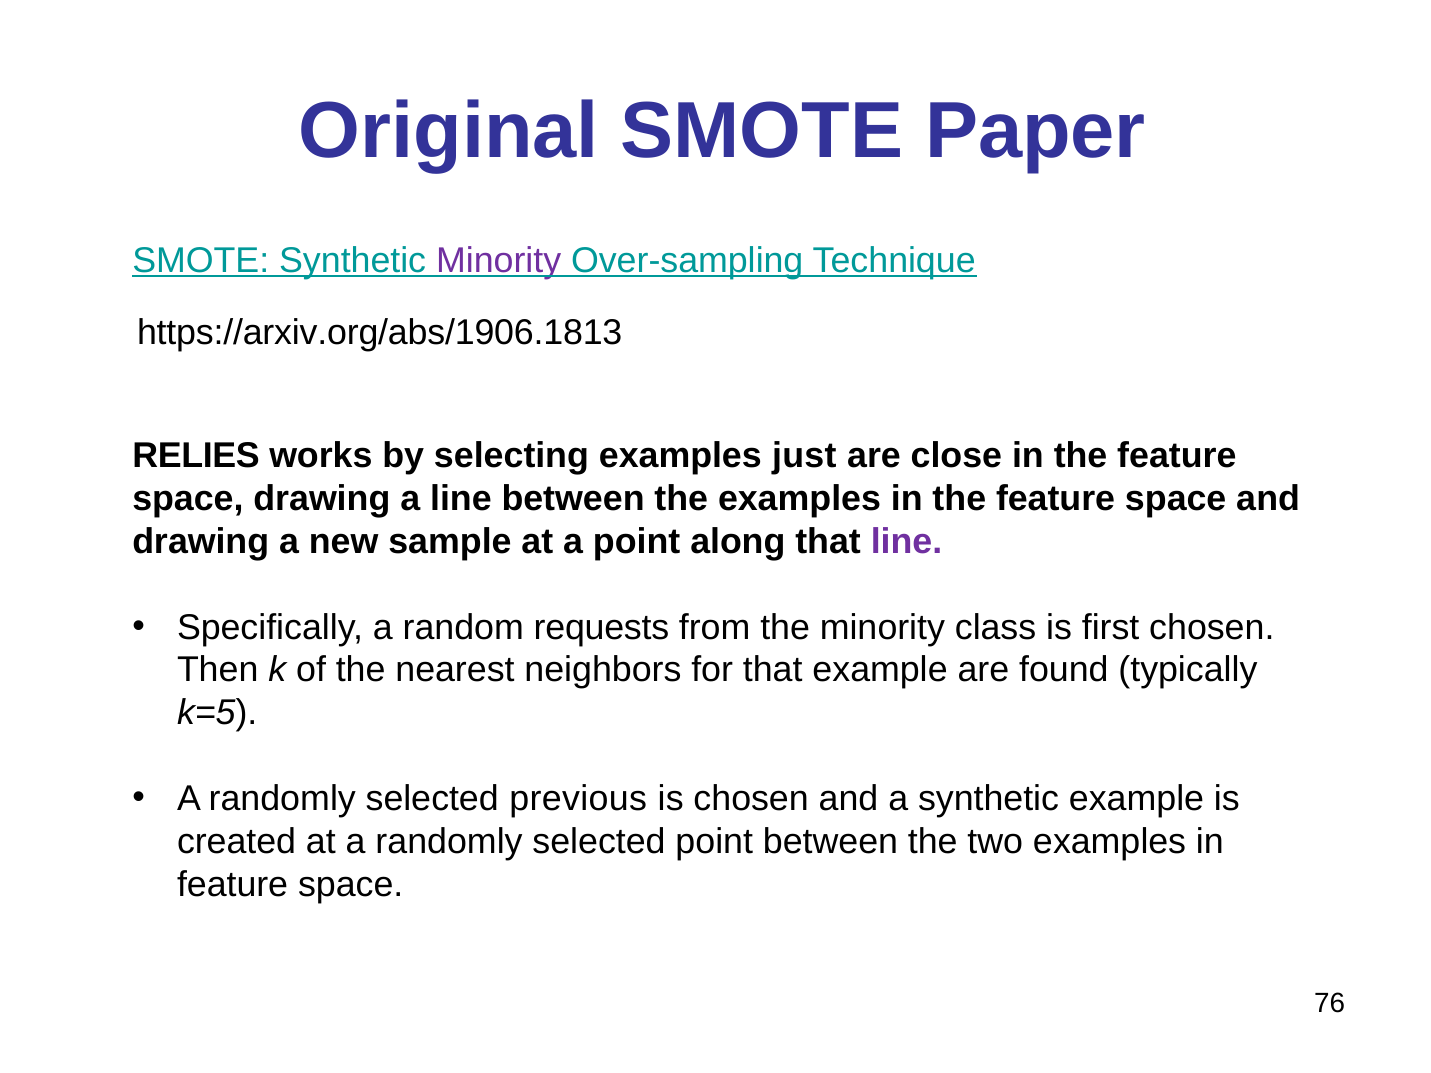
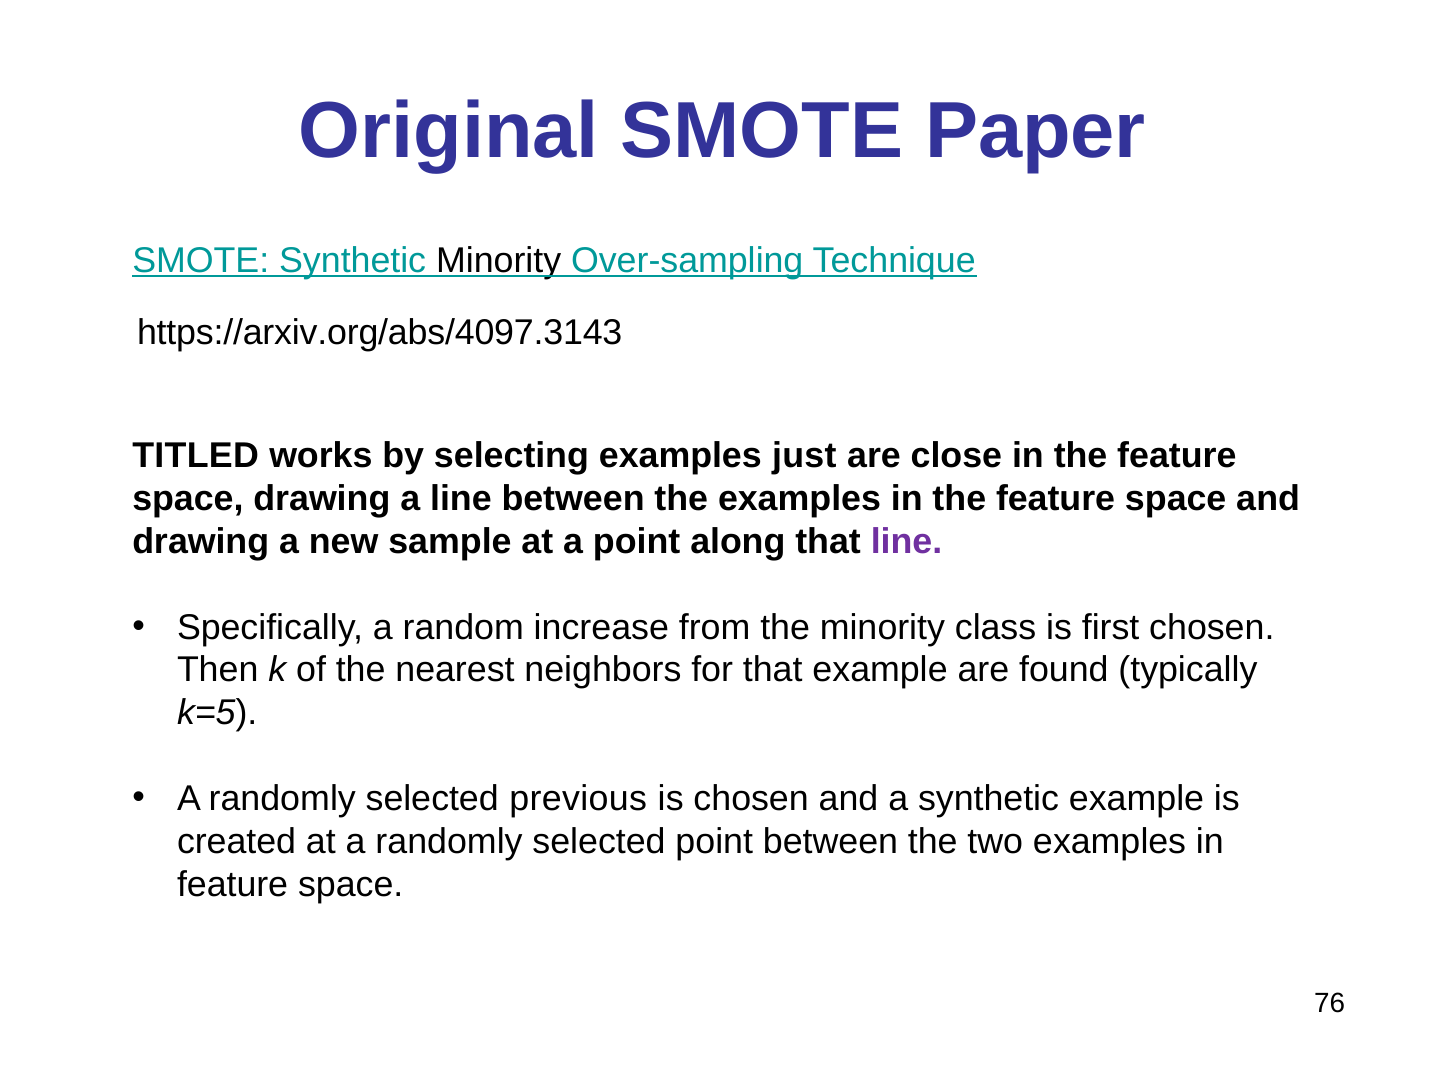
Minority at (499, 261) colour: purple -> black
https://arxiv.org/abs/1906.1813: https://arxiv.org/abs/1906.1813 -> https://arxiv.org/abs/4097.3143
RELIES: RELIES -> TITLED
requests: requests -> increase
